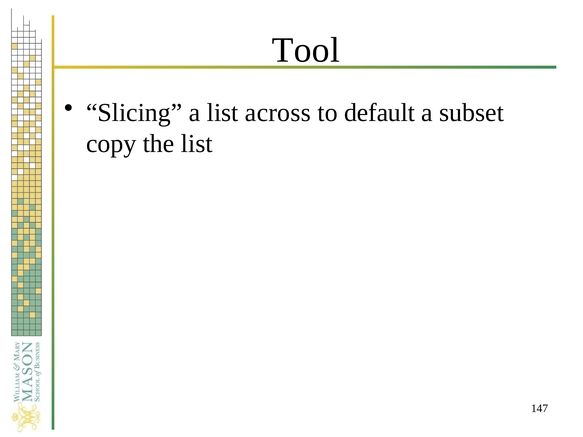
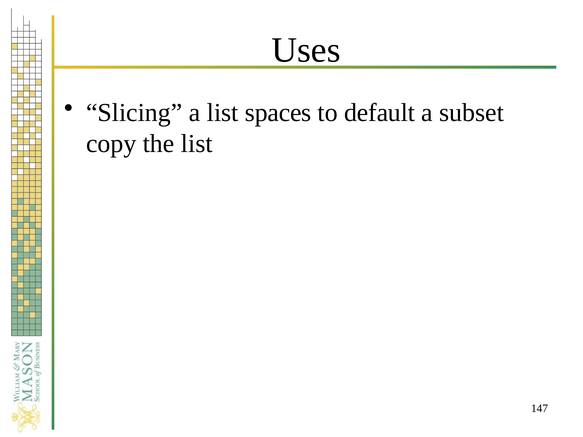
Tool: Tool -> Uses
across: across -> spaces
